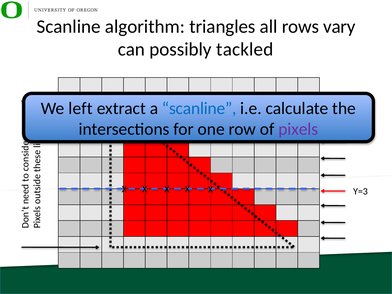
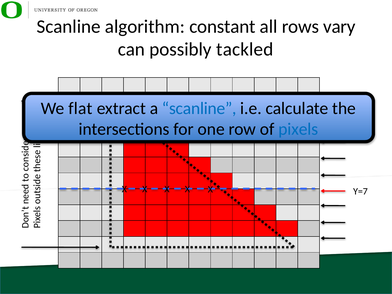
triangles: triangles -> constant
left: left -> flat
pixels colour: purple -> blue
Y=3: Y=3 -> Y=7
